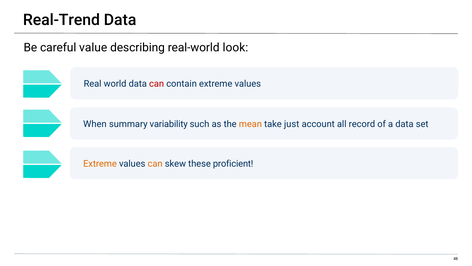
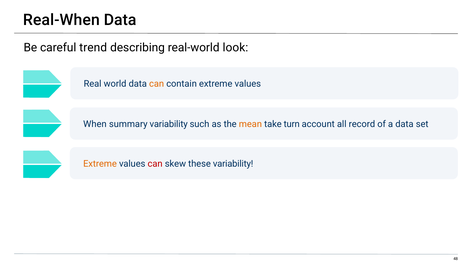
Real-Trend: Real-Trend -> Real-When
value: value -> trend
can at (157, 84) colour: red -> orange
just: just -> turn
can at (155, 164) colour: orange -> red
these proficient: proficient -> variability
